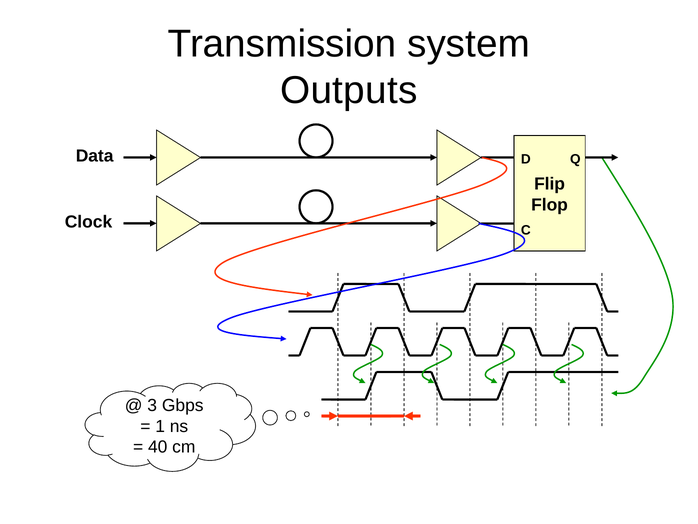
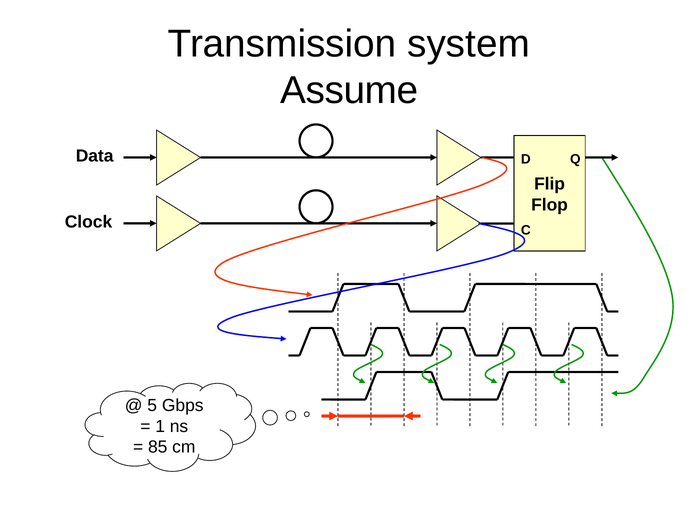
Outputs: Outputs -> Assume
3: 3 -> 5
40: 40 -> 85
